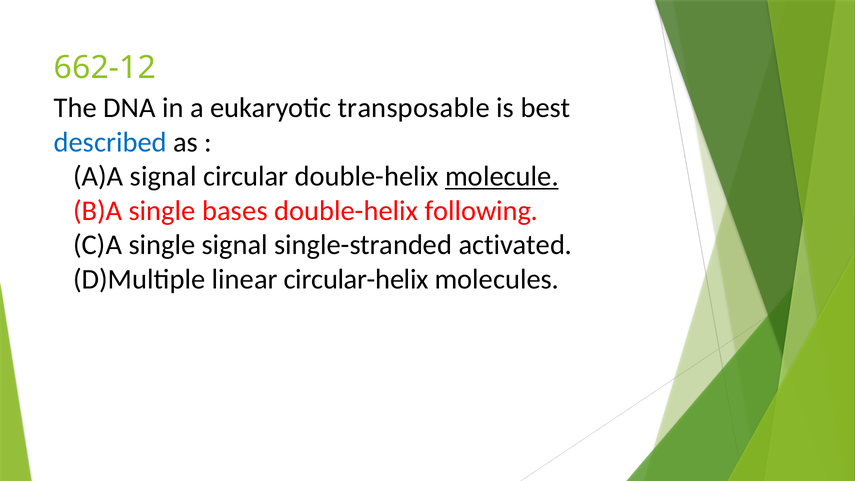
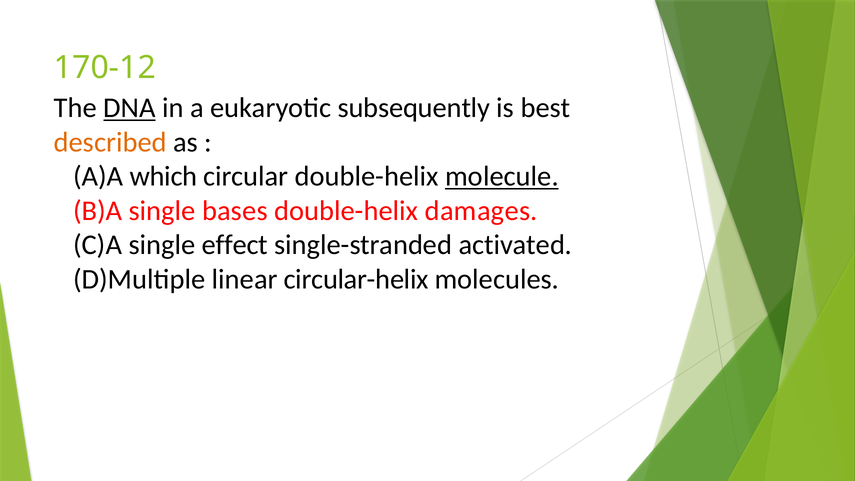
662-12: 662-12 -> 170-12
DNA underline: none -> present
transposable: transposable -> subsequently
described colour: blue -> orange
A)A signal: signal -> which
following: following -> damages
single signal: signal -> effect
